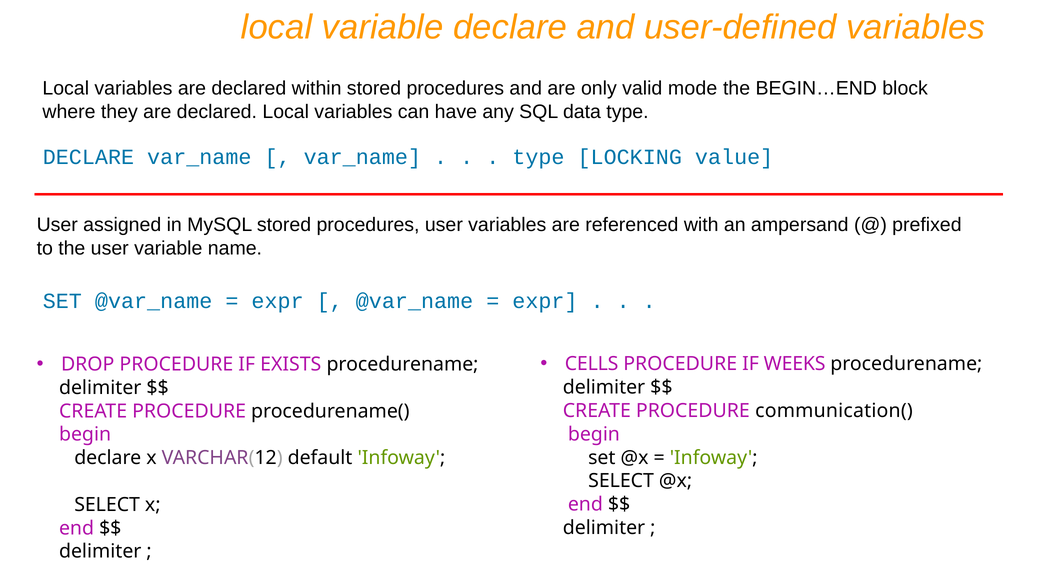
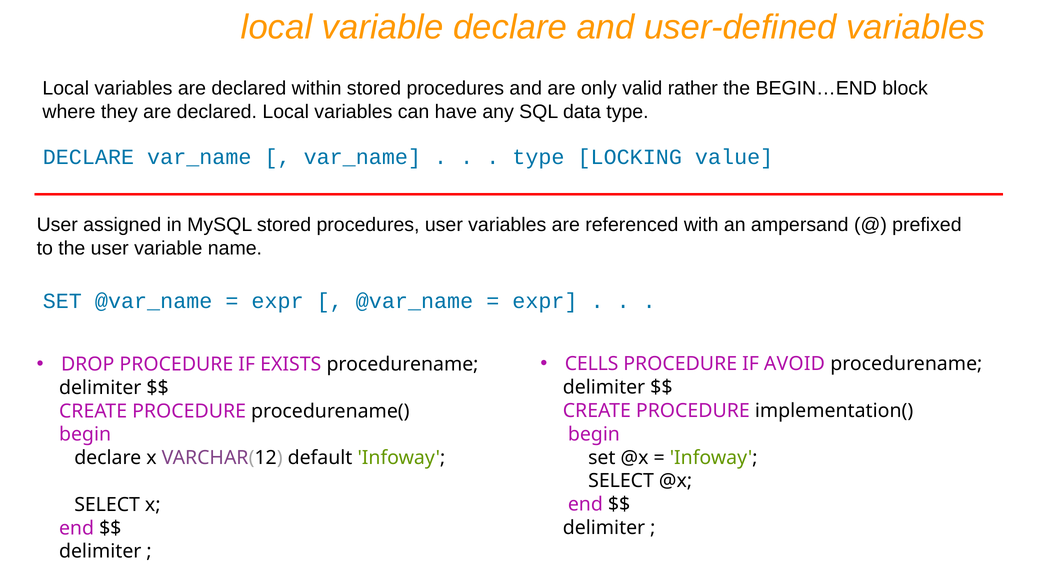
mode: mode -> rather
WEEKS: WEEKS -> AVOID
communication(: communication( -> implementation(
